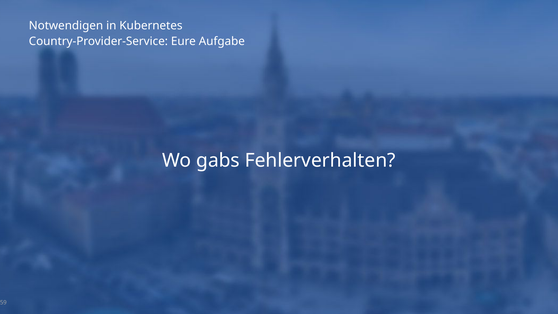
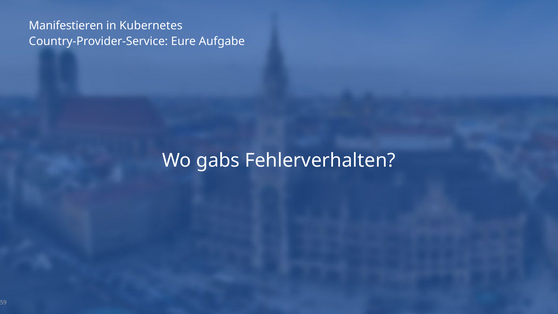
Notwendigen: Notwendigen -> Manifestieren
